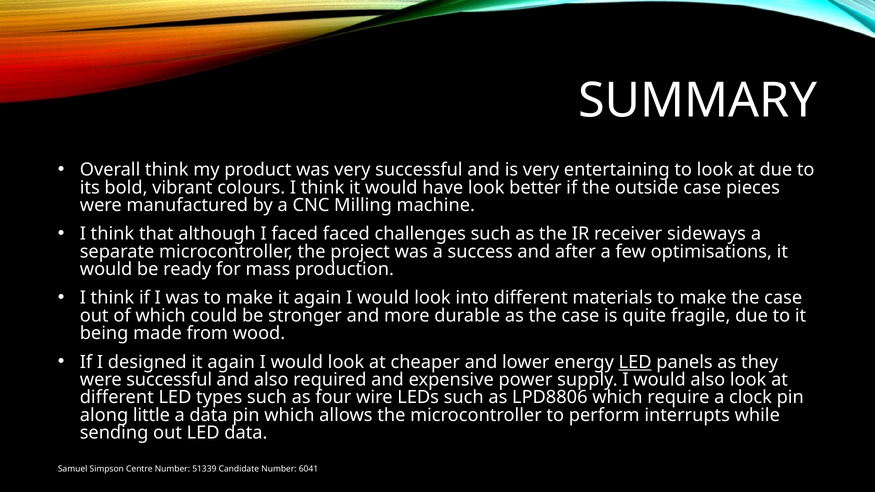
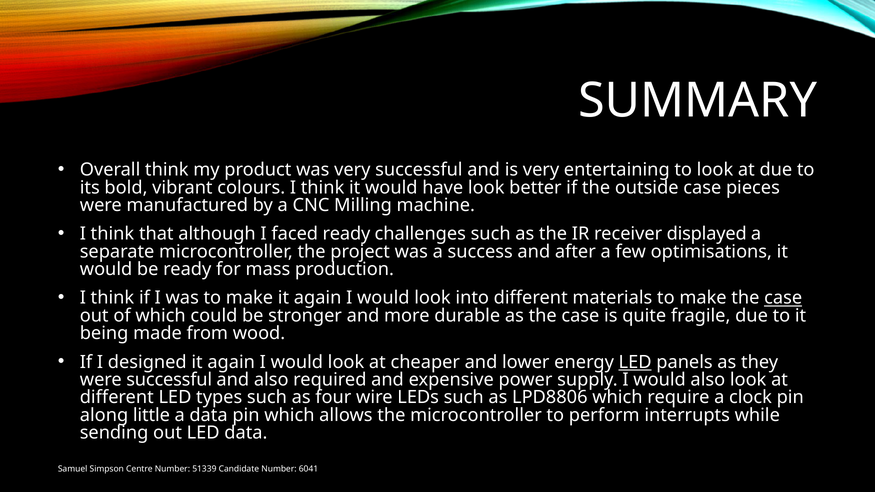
faced faced: faced -> ready
sideways: sideways -> displayed
case at (783, 298) underline: none -> present
